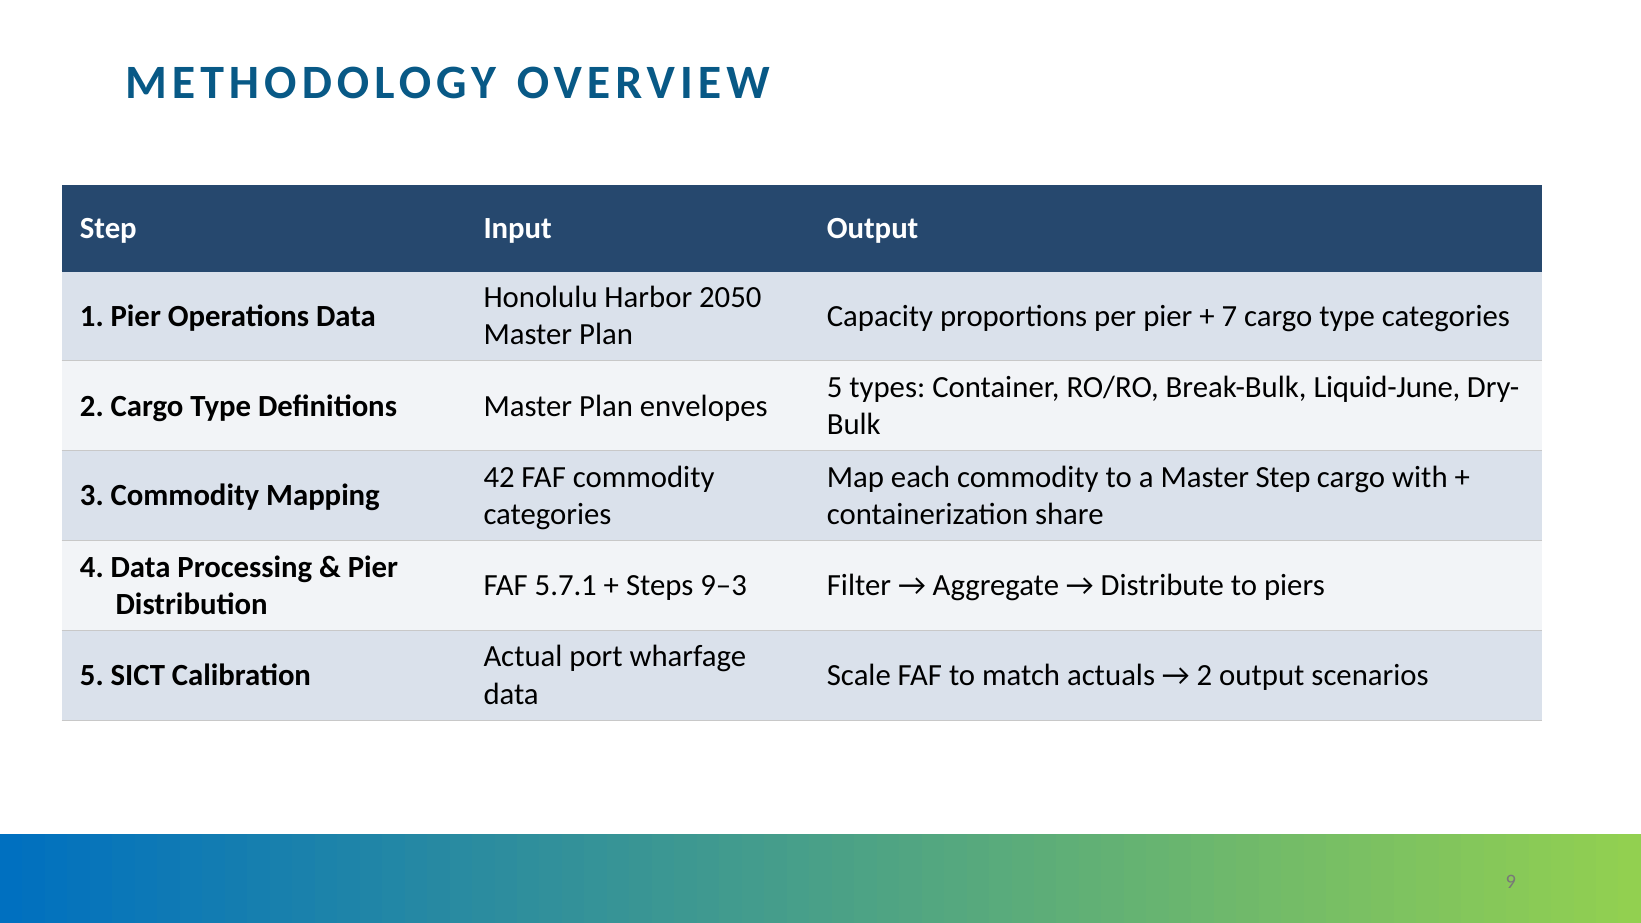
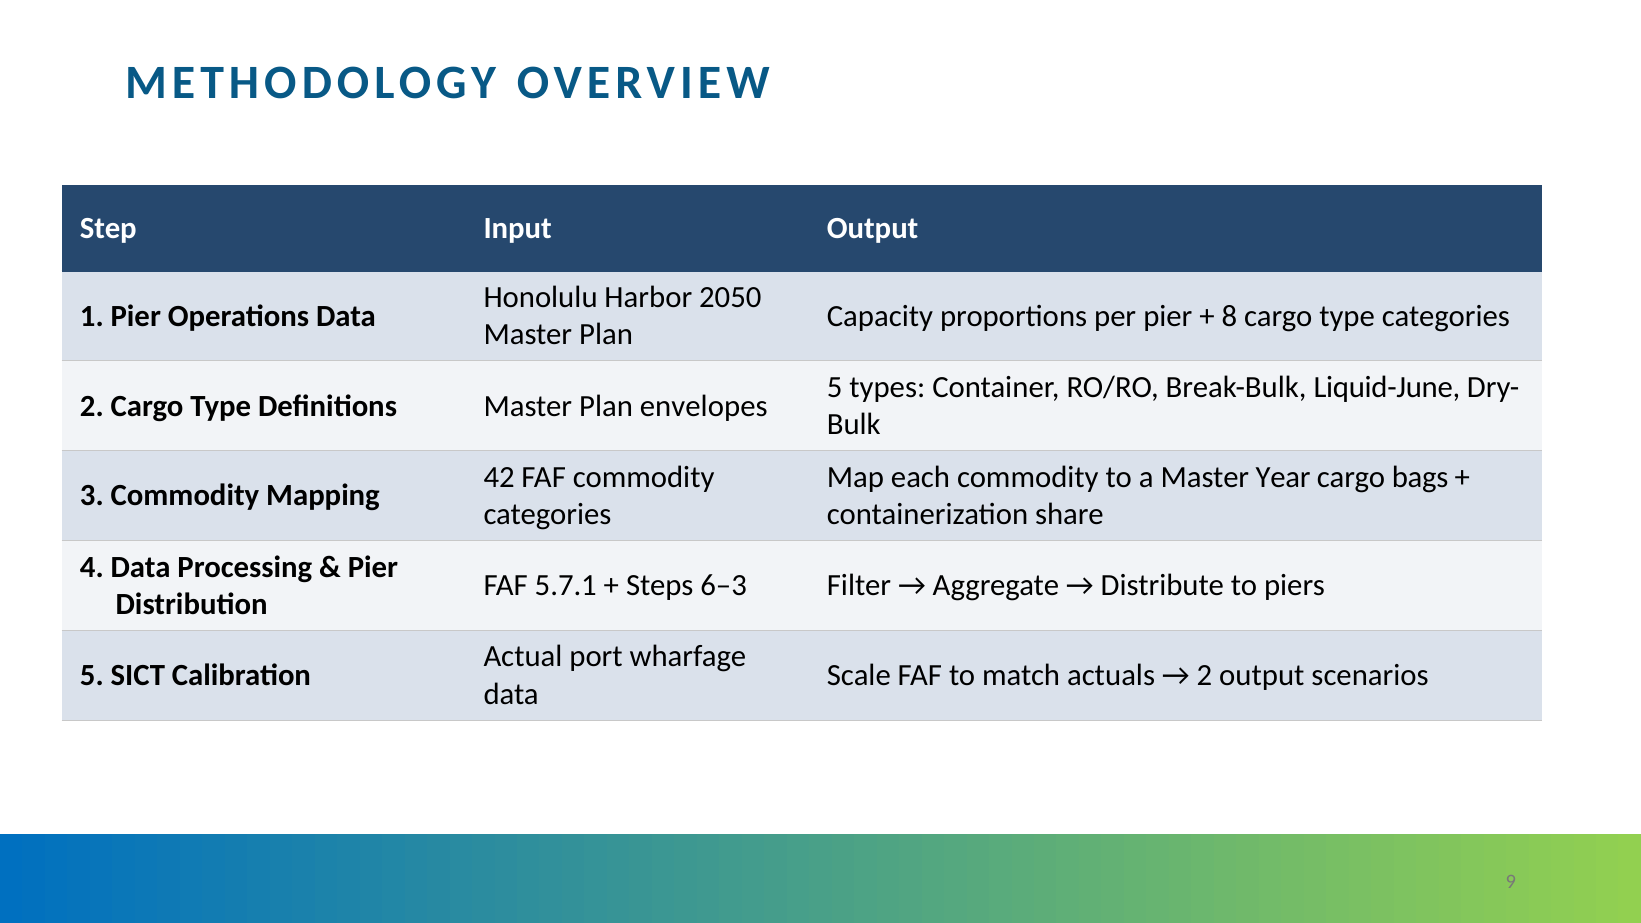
7: 7 -> 8
Master Step: Step -> Year
with: with -> bags
9–3: 9–3 -> 6–3
